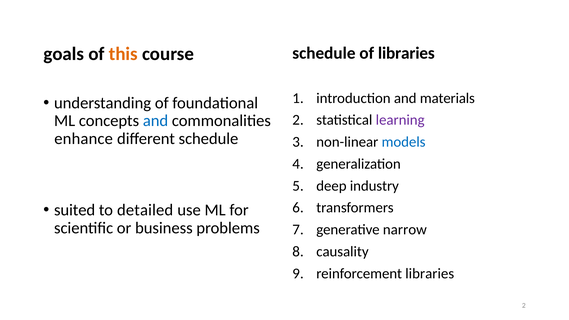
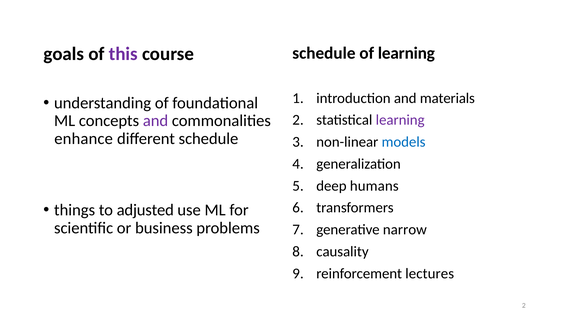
of libraries: libraries -> learning
this colour: orange -> purple
and at (156, 121) colour: blue -> purple
industry: industry -> humans
suited: suited -> things
detailed: detailed -> adjusted
reinforcement libraries: libraries -> lectures
